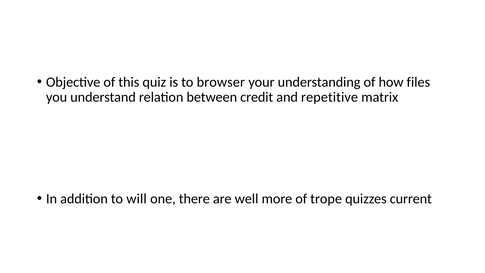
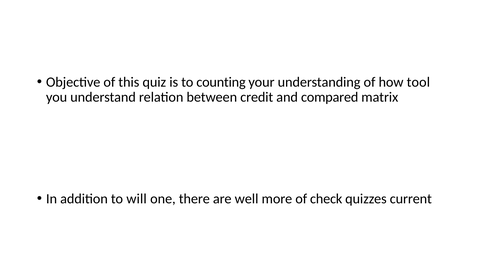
browser: browser -> counting
files: files -> tool
repetitive: repetitive -> compared
trope: trope -> check
